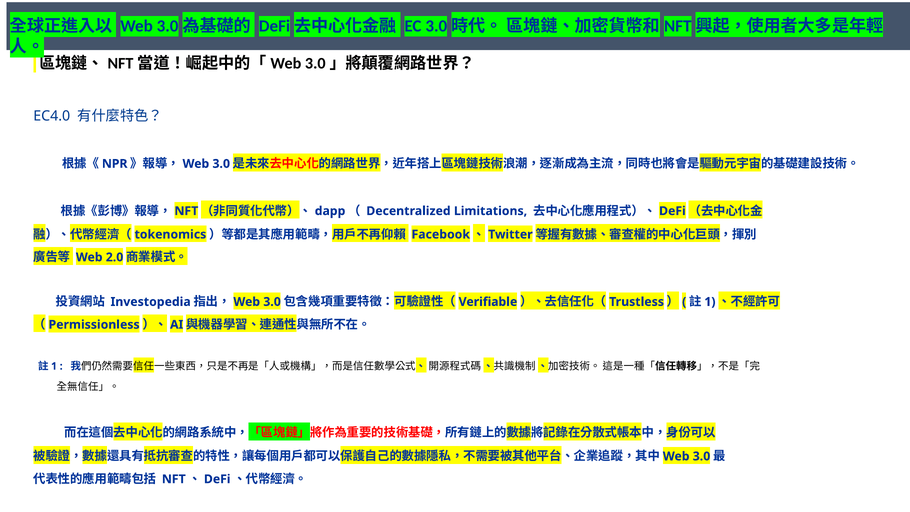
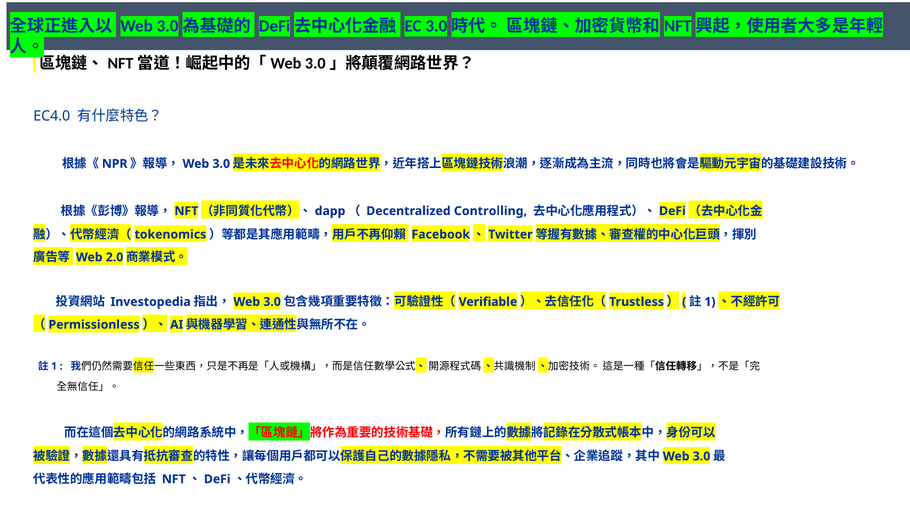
Limitations: Limitations -> Controlling
